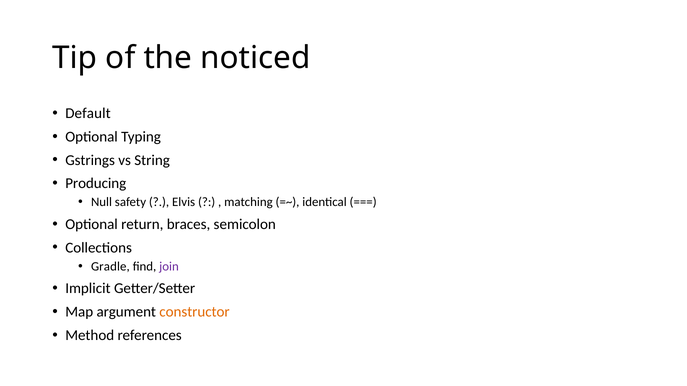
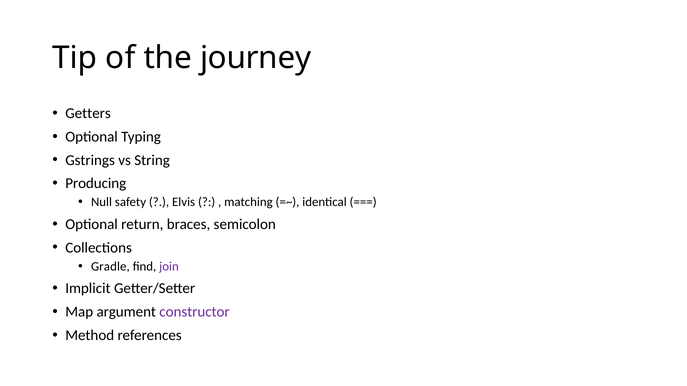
noticed: noticed -> journey
Default: Default -> Getters
constructor colour: orange -> purple
